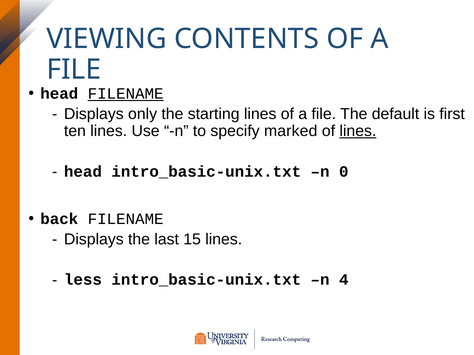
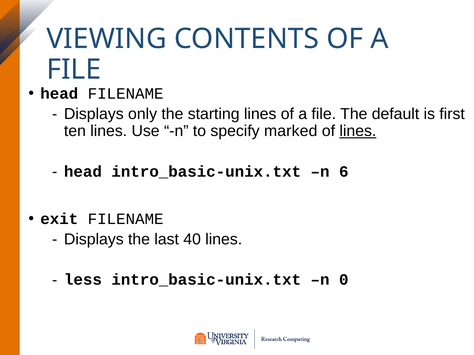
FILENAME at (126, 94) underline: present -> none
0: 0 -> 6
back: back -> exit
15: 15 -> 40
4: 4 -> 0
